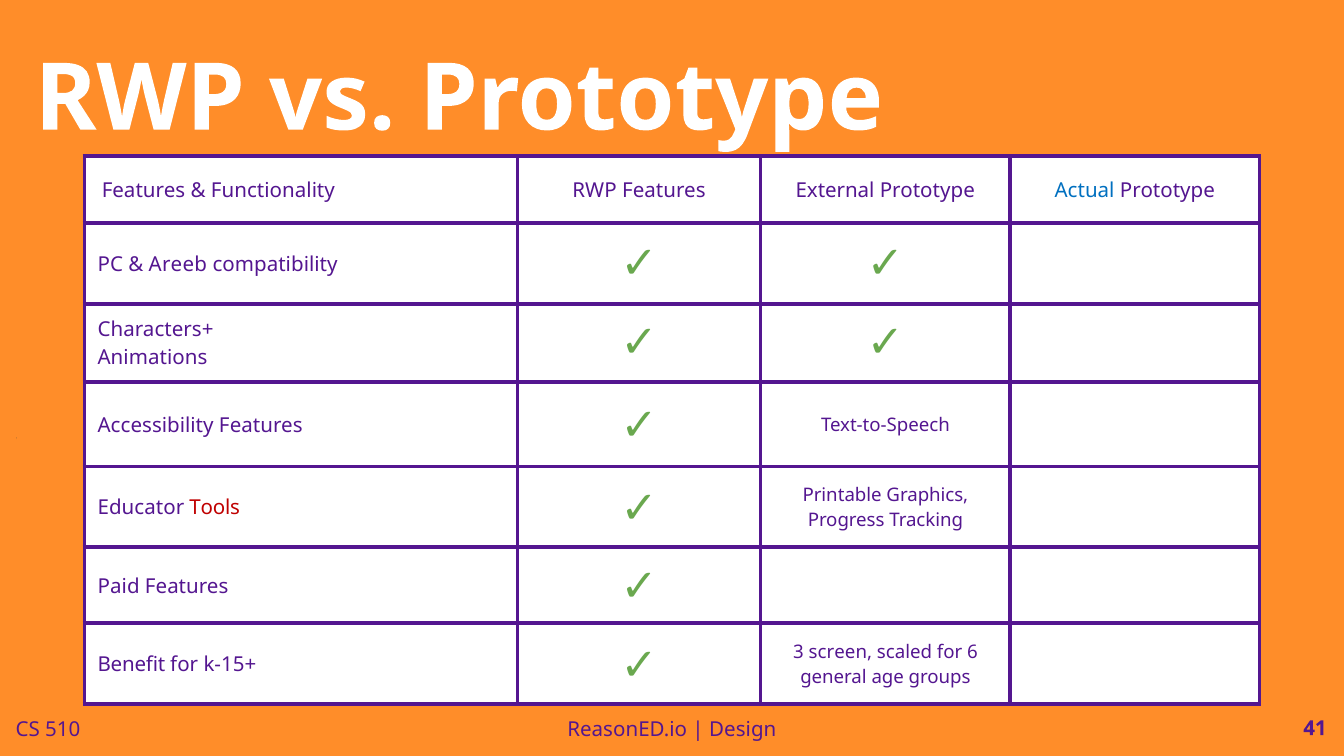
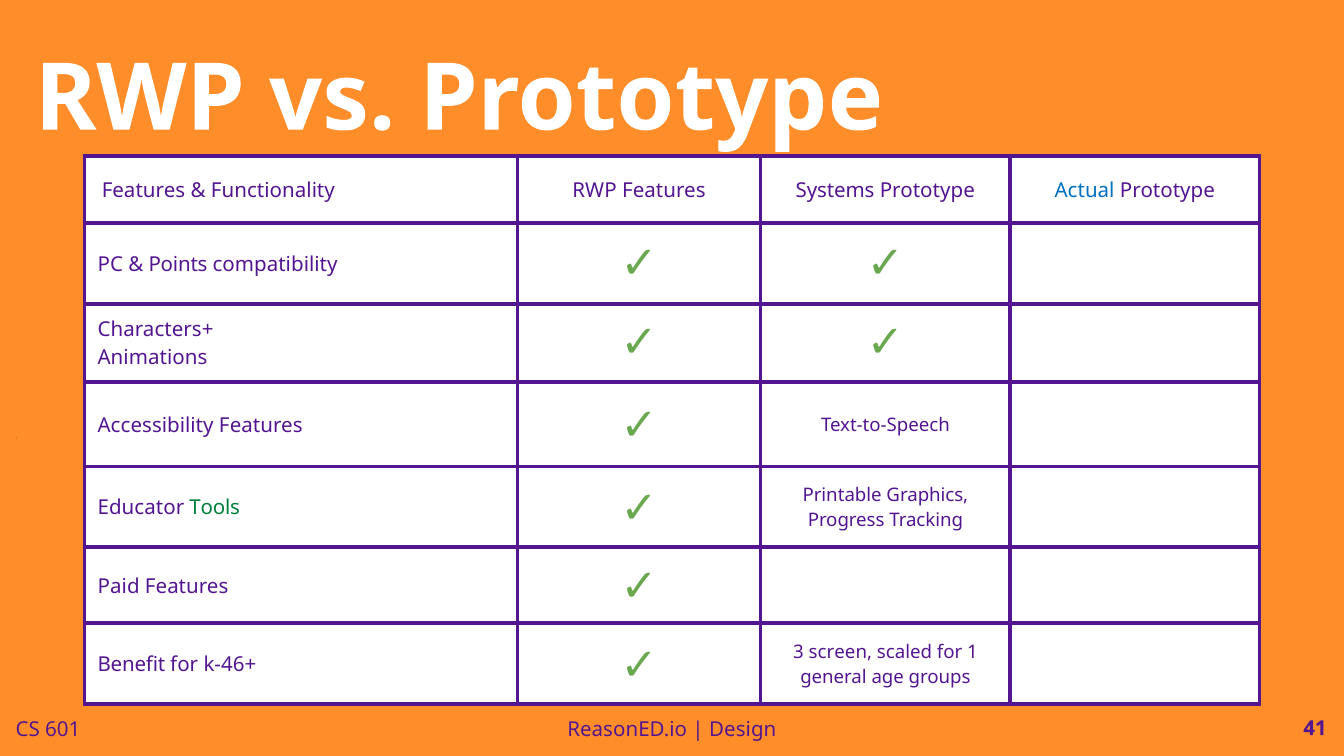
External: External -> Systems
Areeb: Areeb -> Points
Tools colour: red -> green
k-15+: k-15+ -> k-46+
6: 6 -> 1
510: 510 -> 601
